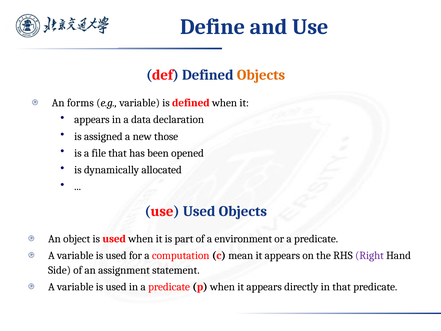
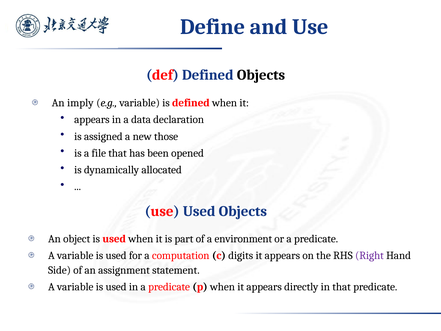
Objects at (261, 75) colour: orange -> black
forms: forms -> imply
mean: mean -> digits
